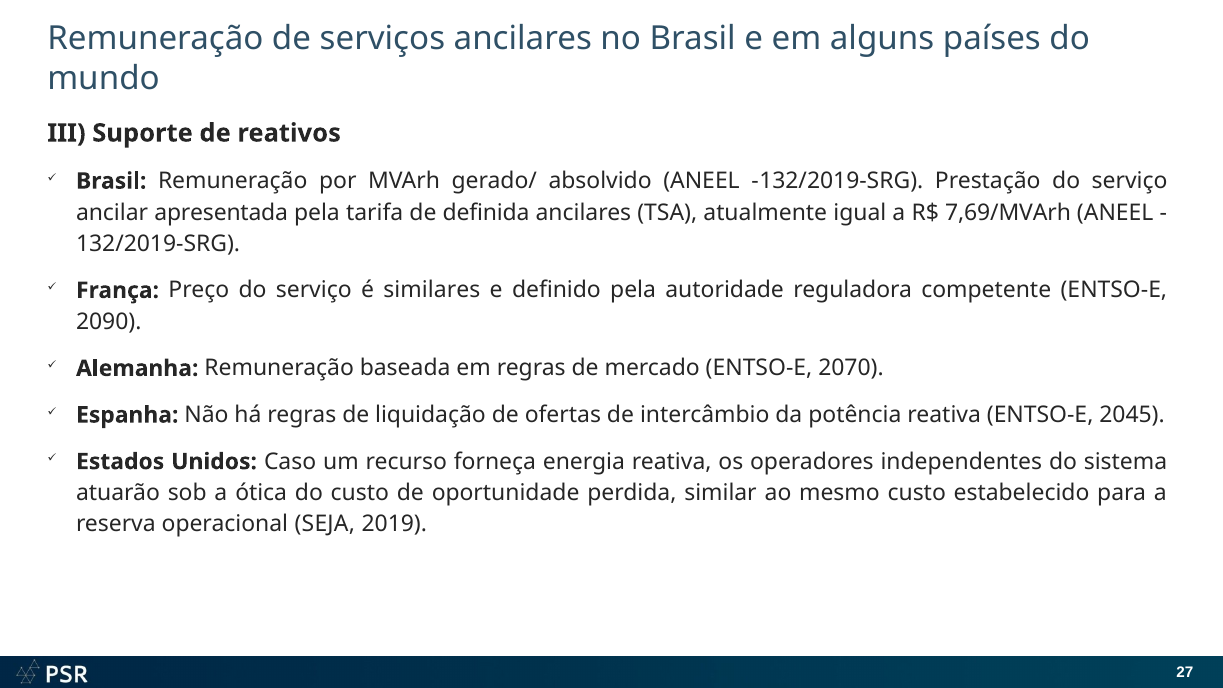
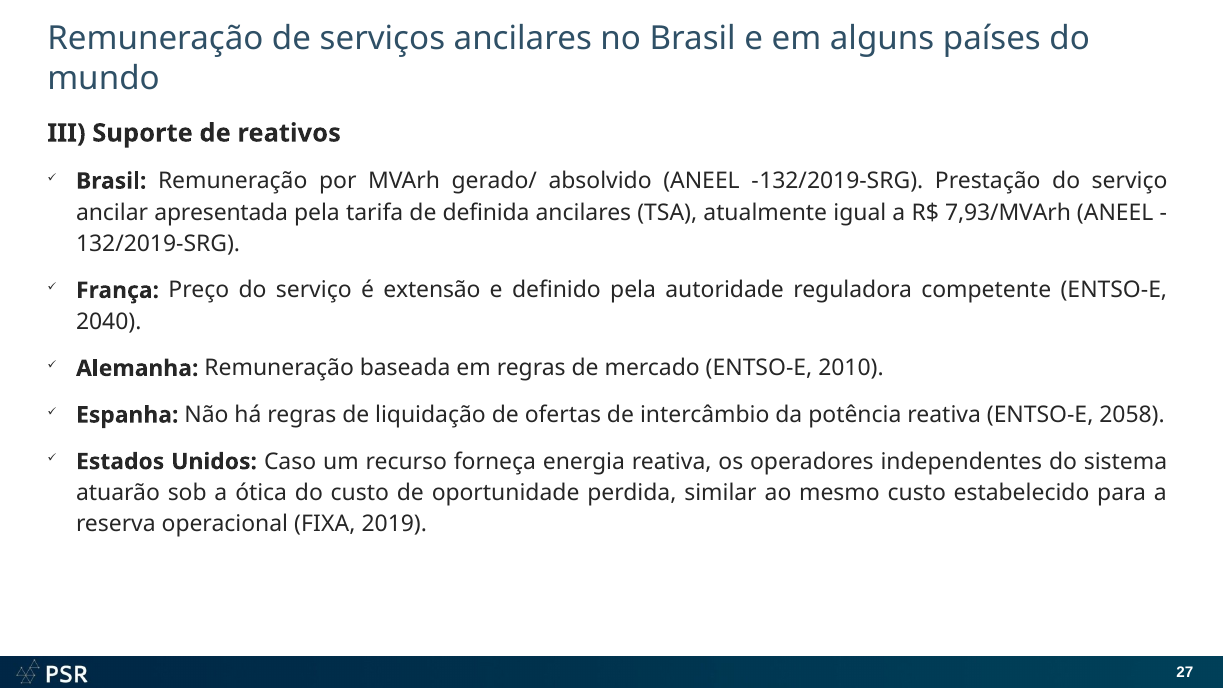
7,69/MVArh: 7,69/MVArh -> 7,93/MVArh
similares: similares -> extensão
2090: 2090 -> 2040
2070: 2070 -> 2010
2045: 2045 -> 2058
SEJA: SEJA -> FIXA
